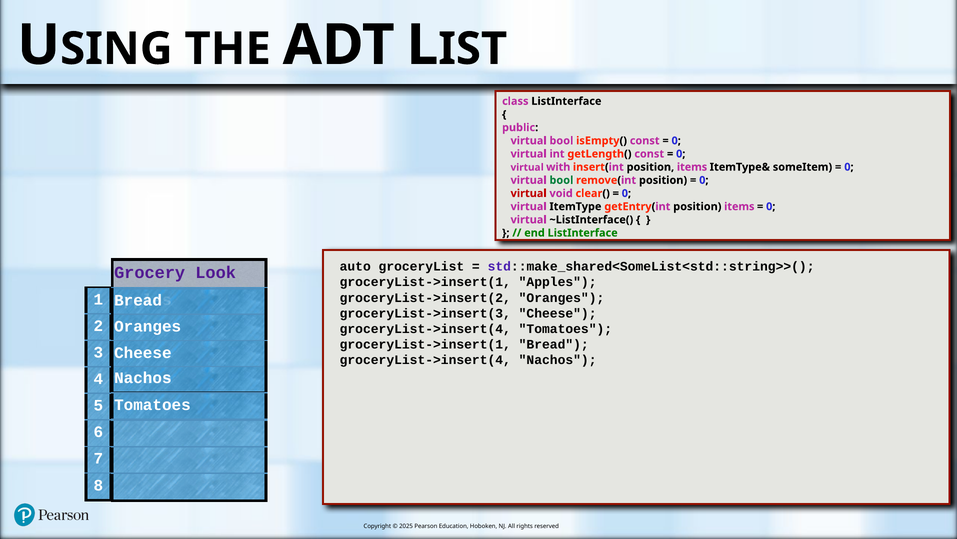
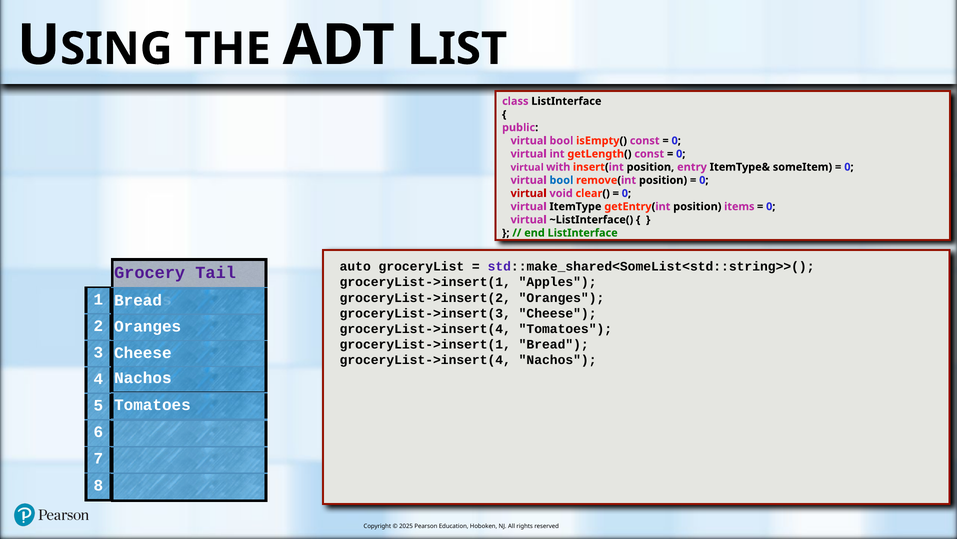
insert(int position items: items -> entry
bool at (561, 180) colour: green -> blue
Look: Look -> Tail
